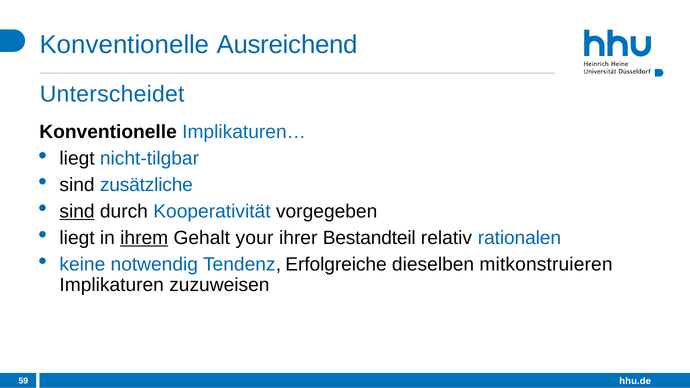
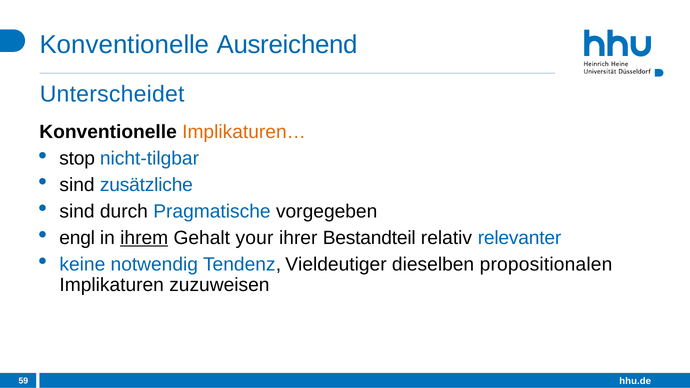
Implikaturen… colour: blue -> orange
liegt at (77, 159): liegt -> stop
sind at (77, 212) underline: present -> none
Kooperativität: Kooperativität -> Pragmatische
liegt at (77, 238): liegt -> engl
rationalen: rationalen -> relevanter
Erfolgreiche: Erfolgreiche -> Vieldeutiger
mitkonstruieren: mitkonstruieren -> propositionalen
